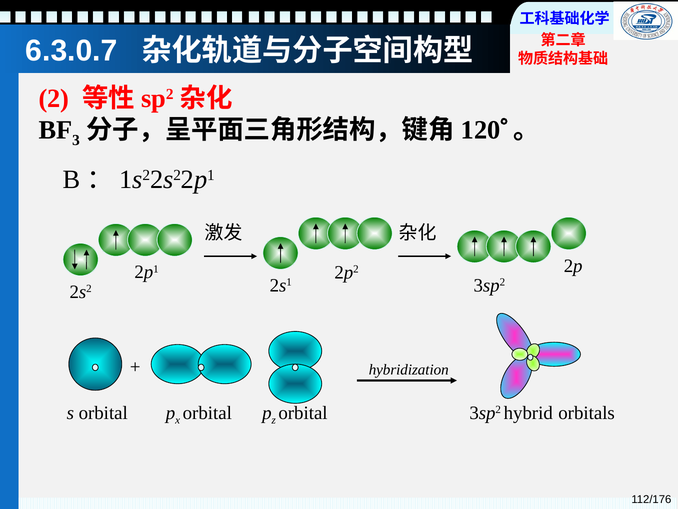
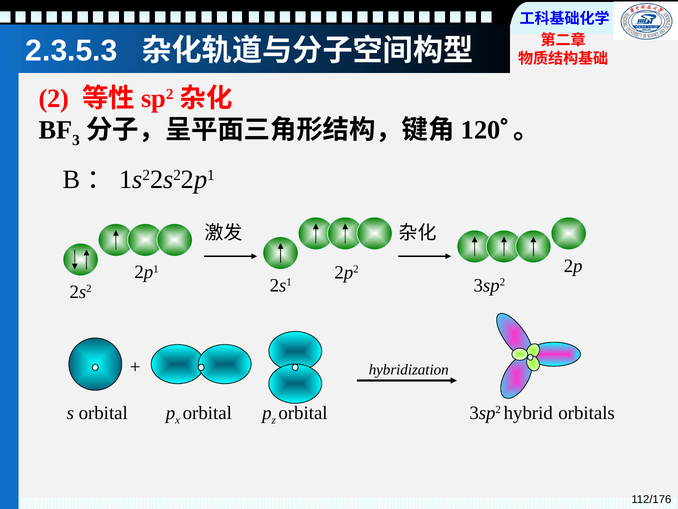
6.3.0.7: 6.3.0.7 -> 2.3.5.3
